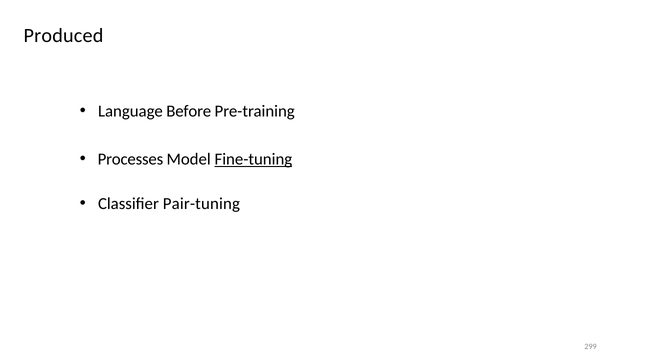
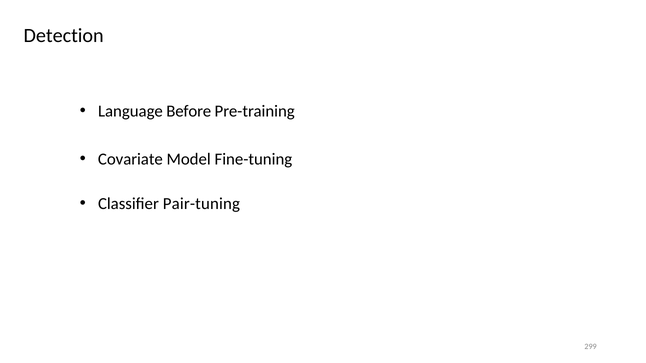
Produced: Produced -> Detection
Processes: Processes -> Covariate
Fine-tuning underline: present -> none
